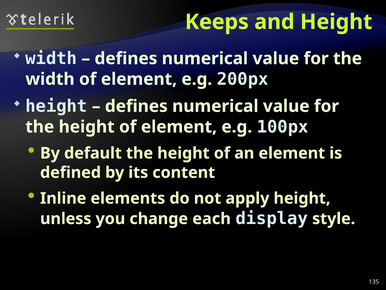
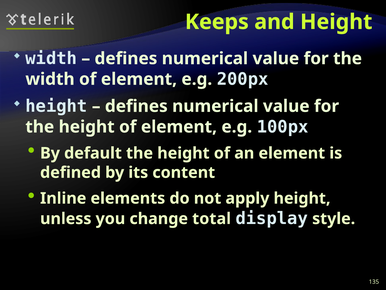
each: each -> total
